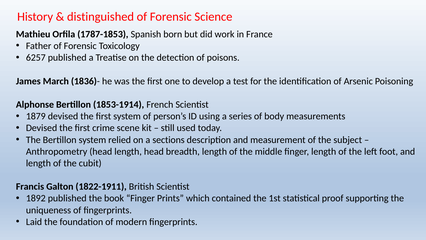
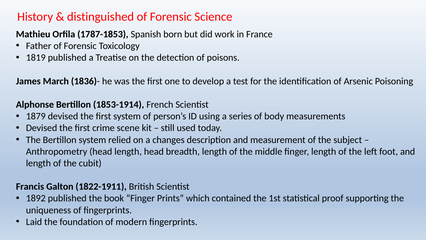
6257: 6257 -> 1819
sections: sections -> changes
